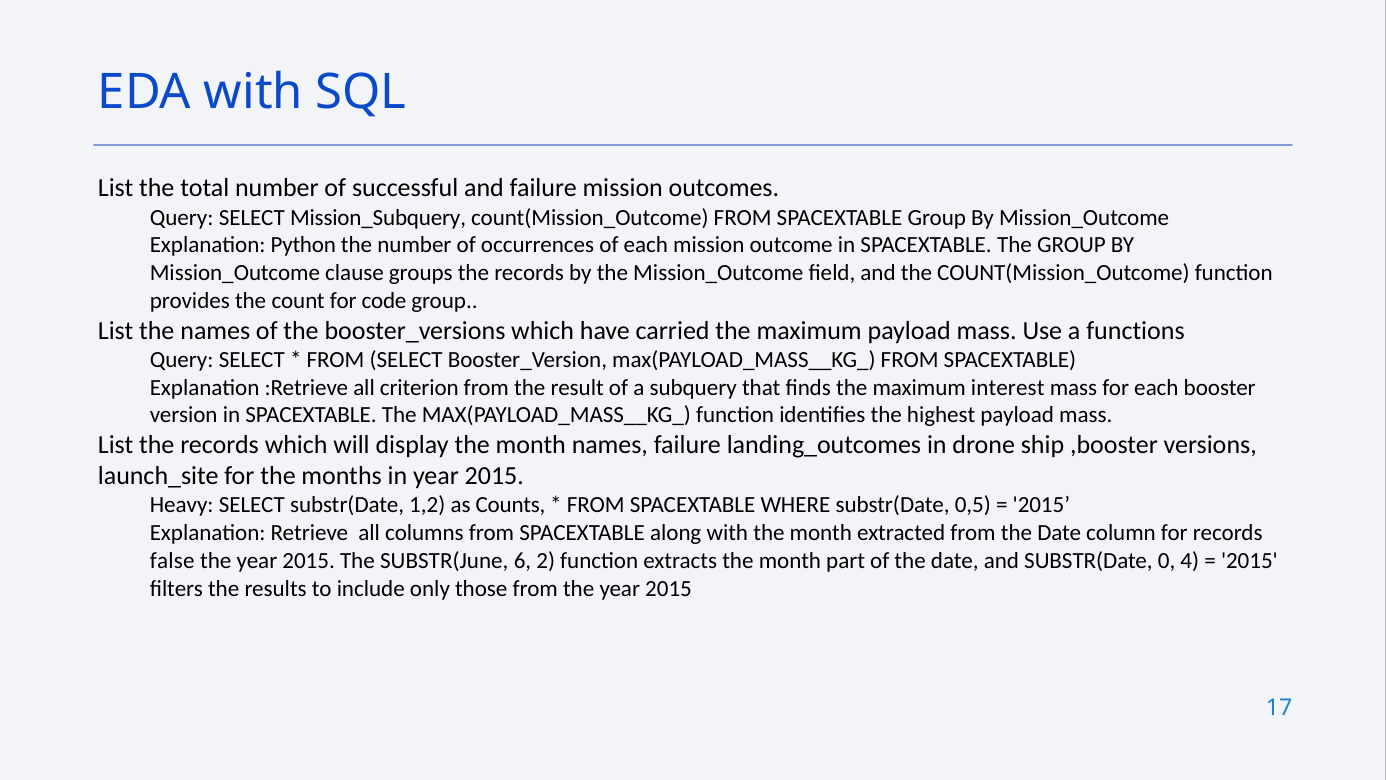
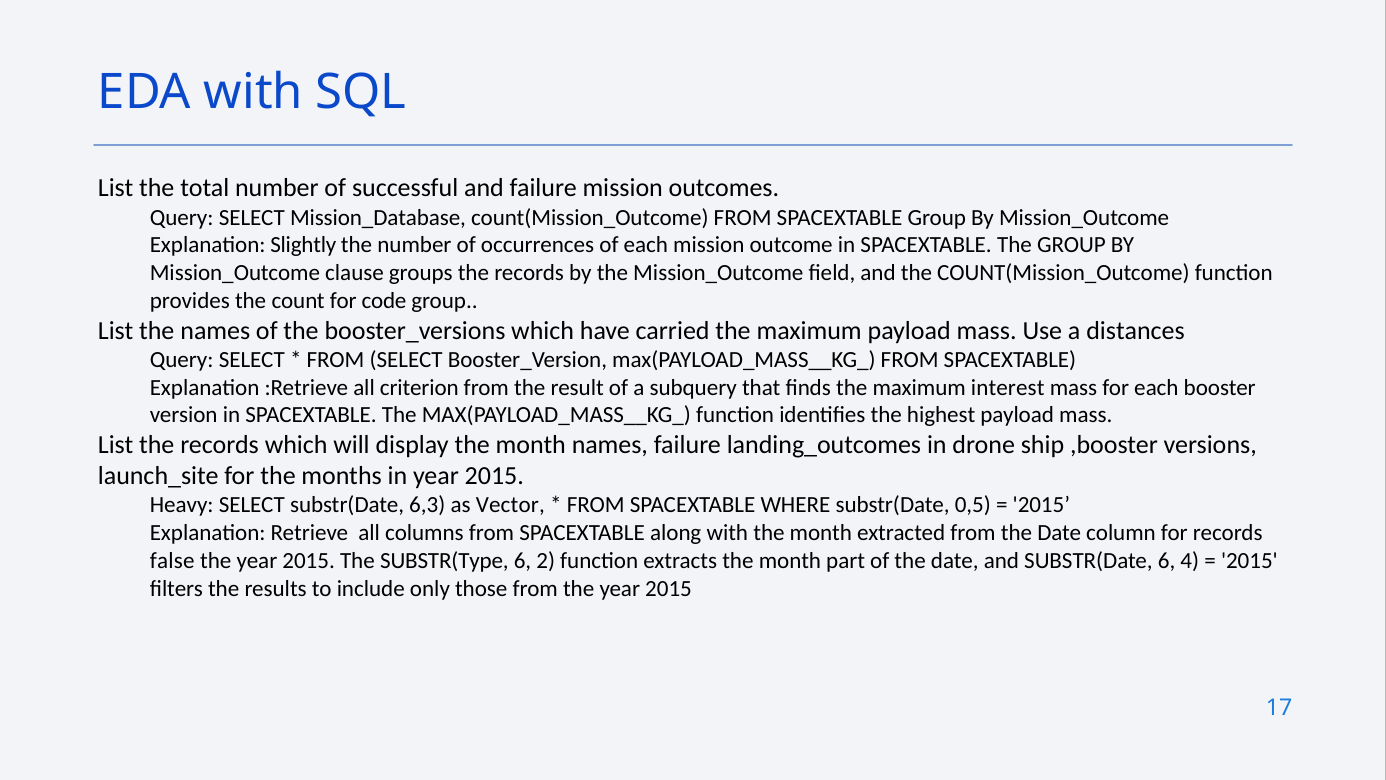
Mission_Subquery: Mission_Subquery -> Mission_Database
Python: Python -> Slightly
functions: functions -> distances
1,2: 1,2 -> 6,3
Counts: Counts -> Vector
SUBSTR(June: SUBSTR(June -> SUBSTR(Type
SUBSTR(Date 0: 0 -> 6
